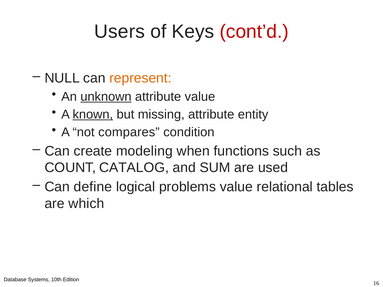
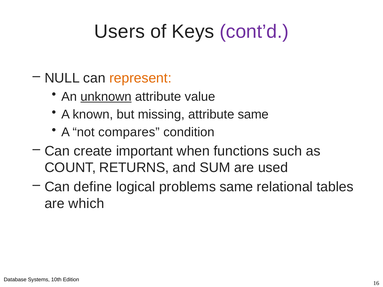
cont’d colour: red -> purple
known underline: present -> none
attribute entity: entity -> same
modeling: modeling -> important
CATALOG: CATALOG -> RETURNS
problems value: value -> same
